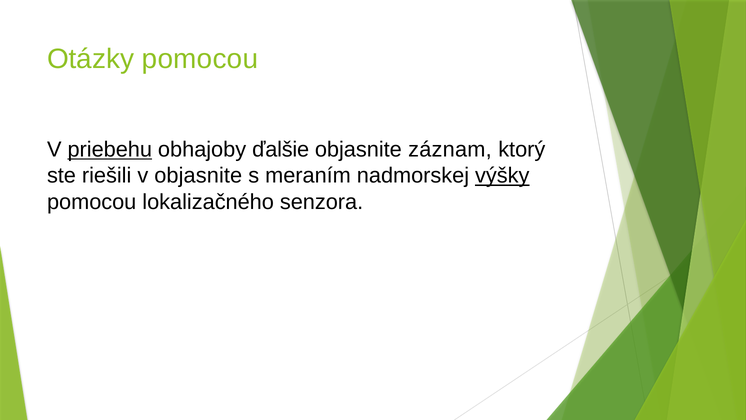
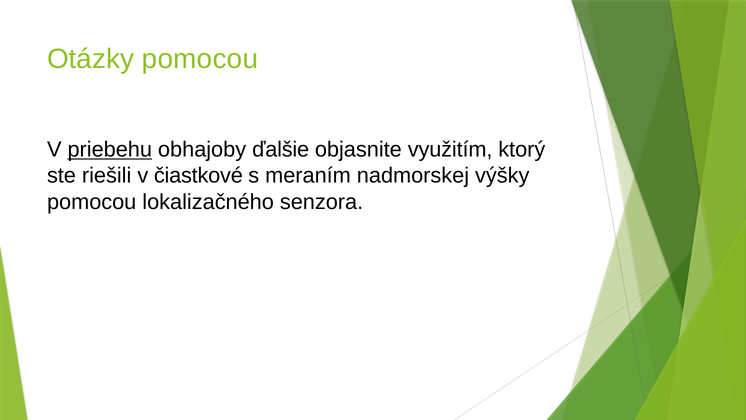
záznam: záznam -> využitím
v objasnite: objasnite -> čiastkové
výšky underline: present -> none
